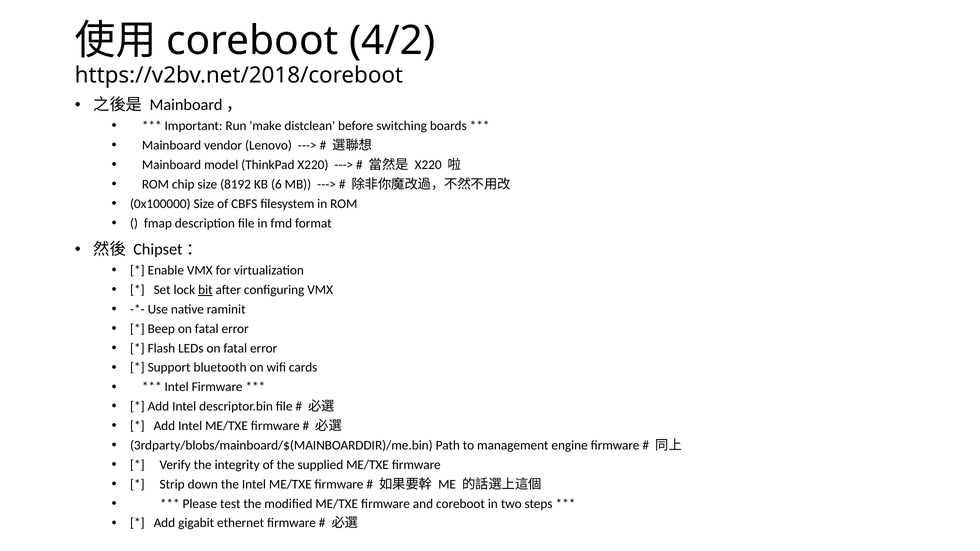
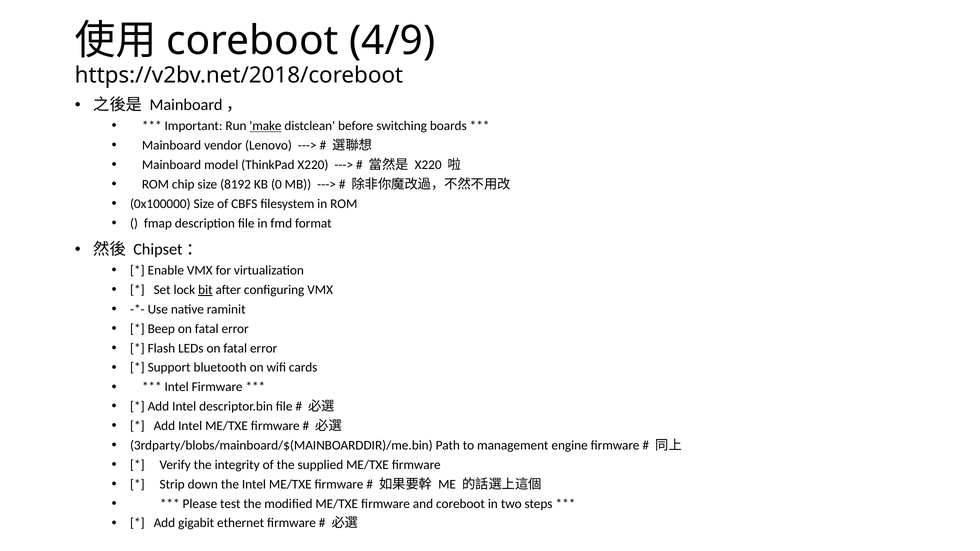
4/2: 4/2 -> 4/9
make underline: none -> present
6: 6 -> 0
